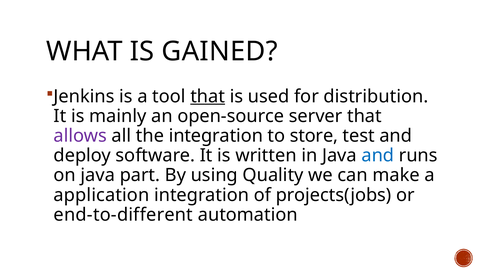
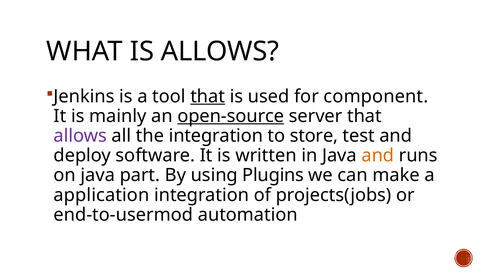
IS GAINED: GAINED -> ALLOWS
distribution: distribution -> component
open-source underline: none -> present
and at (378, 155) colour: blue -> orange
Quality: Quality -> Plugins
end-to-different: end-to-different -> end-to-usermod
